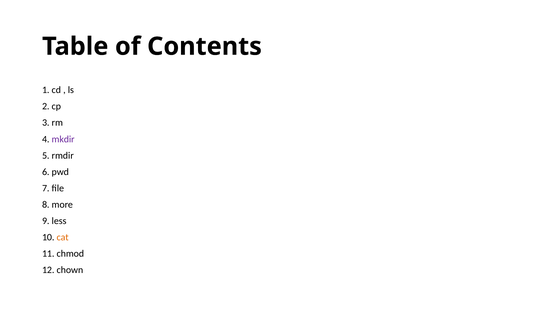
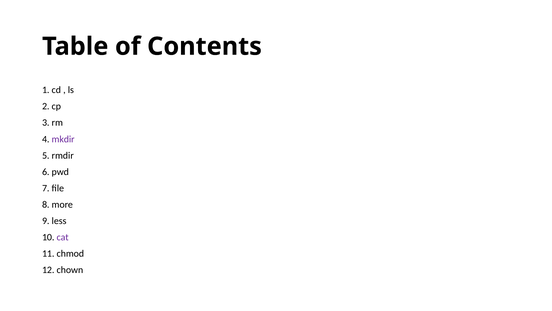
cat colour: orange -> purple
